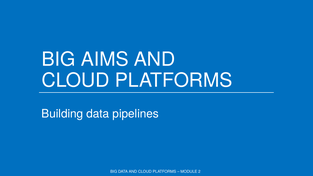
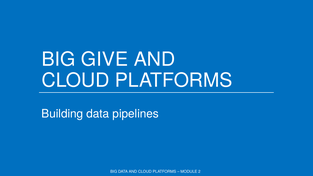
AIMS: AIMS -> GIVE
